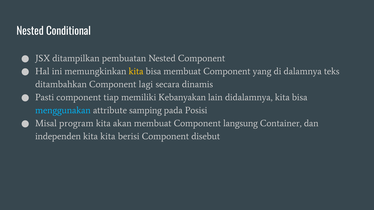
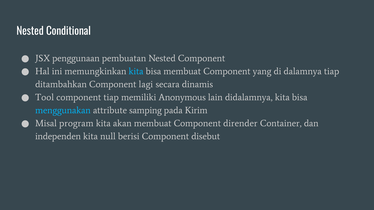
ditampilkan: ditampilkan -> penggunaan
kita at (136, 71) colour: yellow -> light blue
dalamnya teks: teks -> tiap
Pasti: Pasti -> Tool
Kebanyakan: Kebanyakan -> Anonymous
Posisi: Posisi -> Kirim
langsung: langsung -> dirender
kita kita: kita -> null
